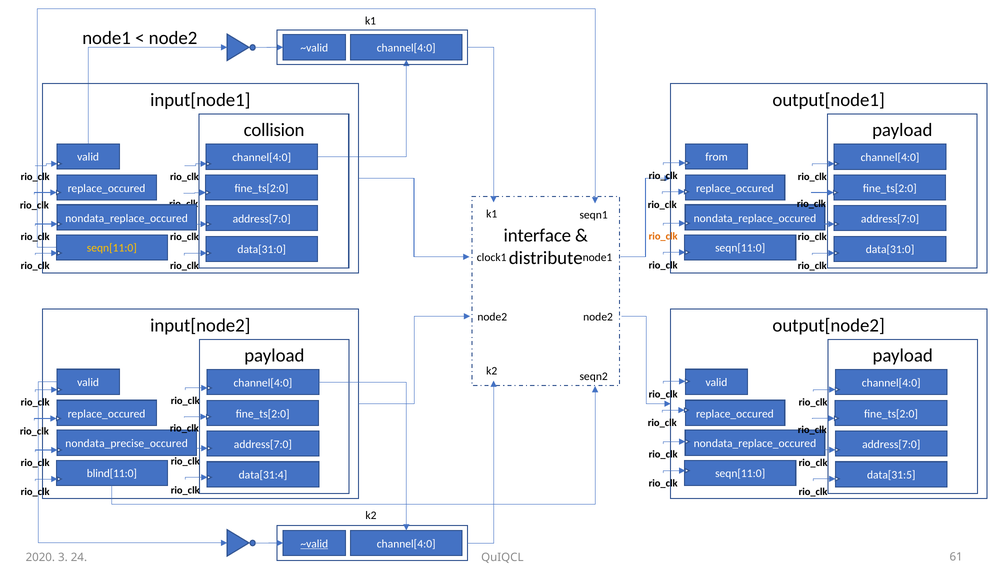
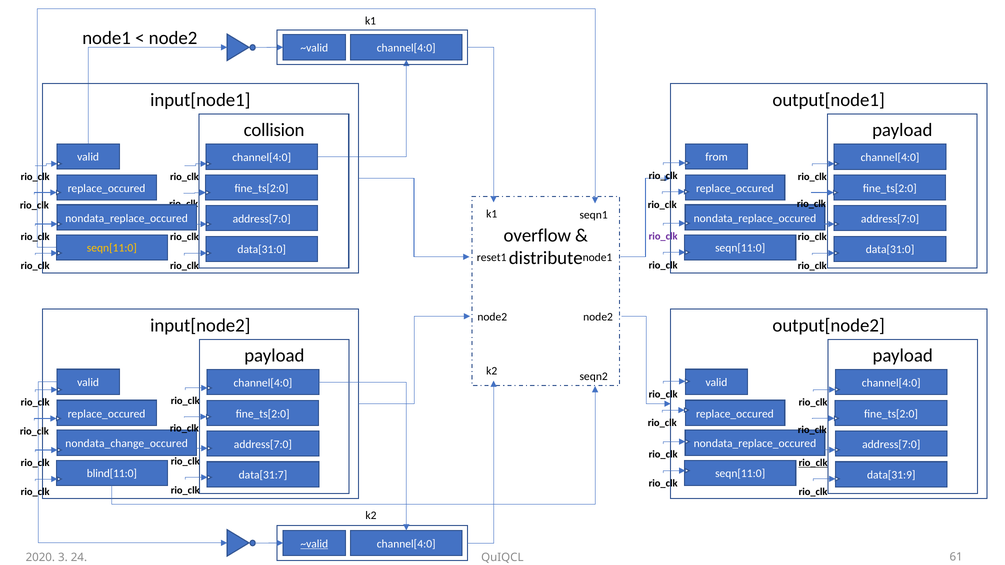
interface: interface -> overflow
rio_clk at (663, 236) colour: orange -> purple
clock1: clock1 -> reset1
nondata_precise_occured: nondata_precise_occured -> nondata_change_occured
rio_clk at (813, 463) underline: none -> present
data[31:4: data[31:4 -> data[31:7
data[31:5: data[31:5 -> data[31:9
